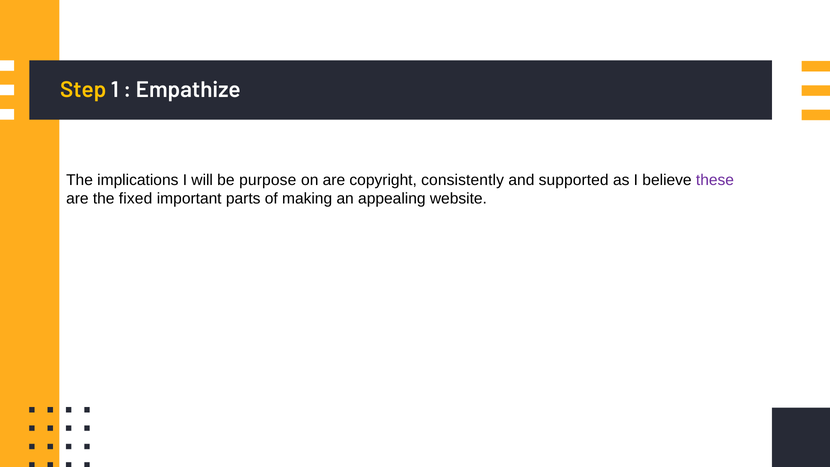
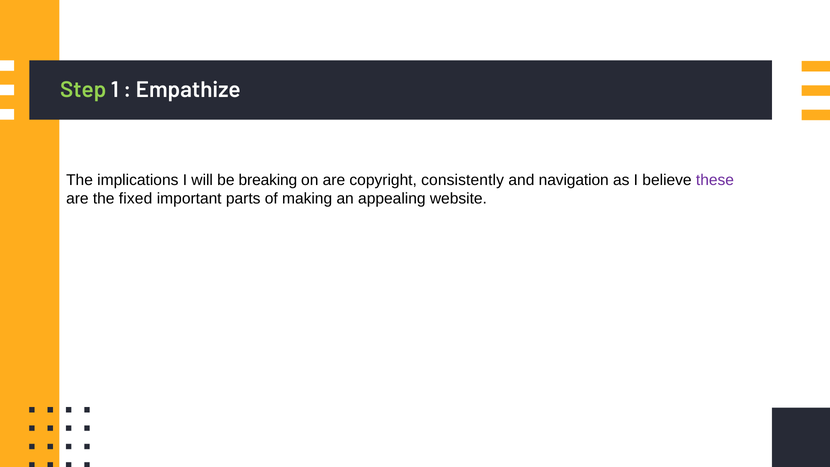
Step colour: yellow -> light green
purpose: purpose -> breaking
supported: supported -> navigation
